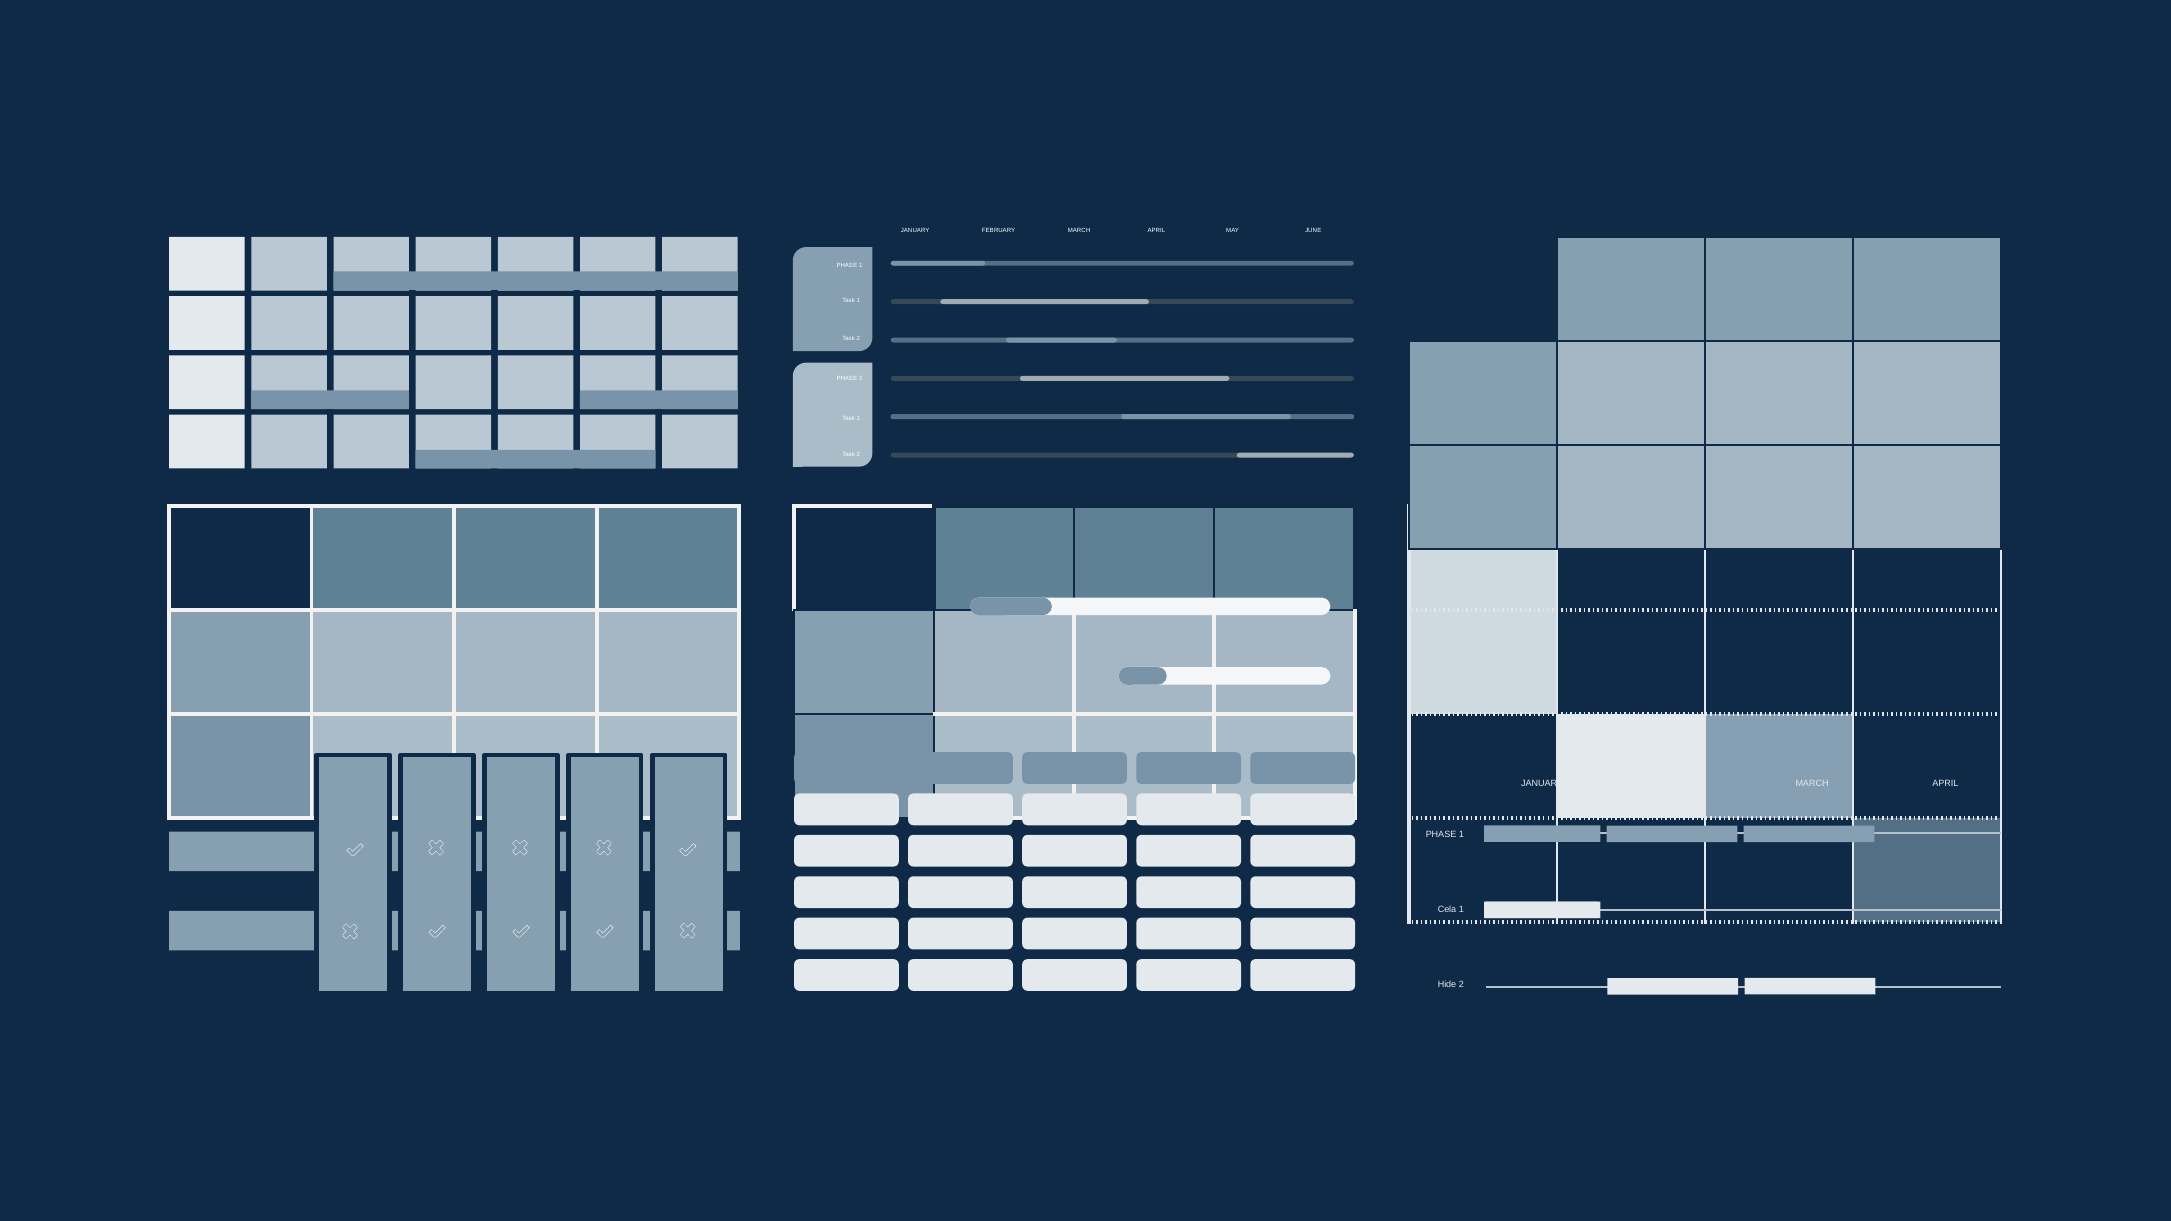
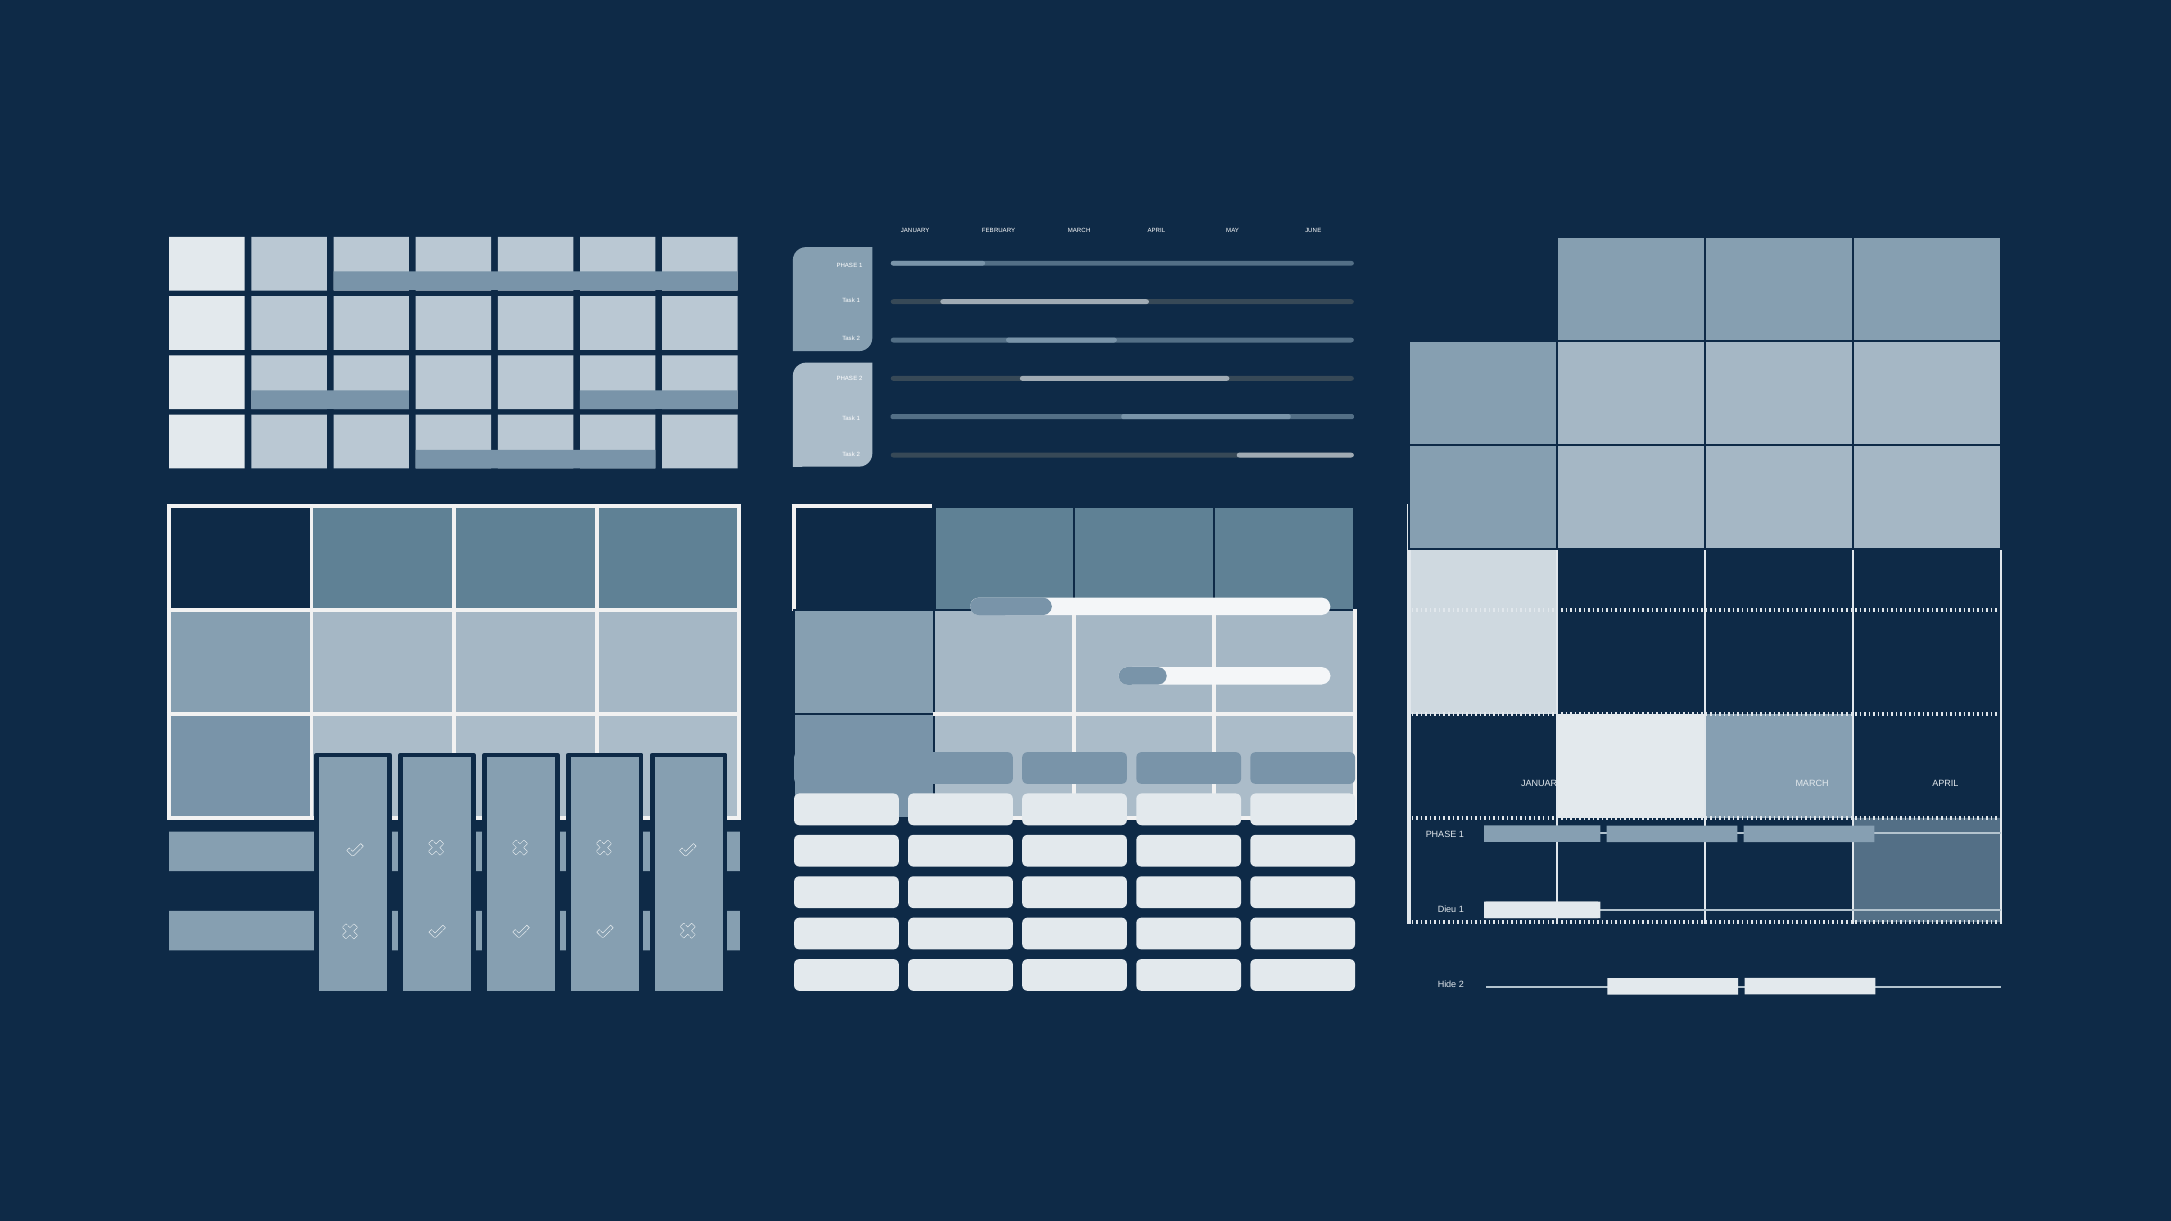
Cela: Cela -> Dieu
